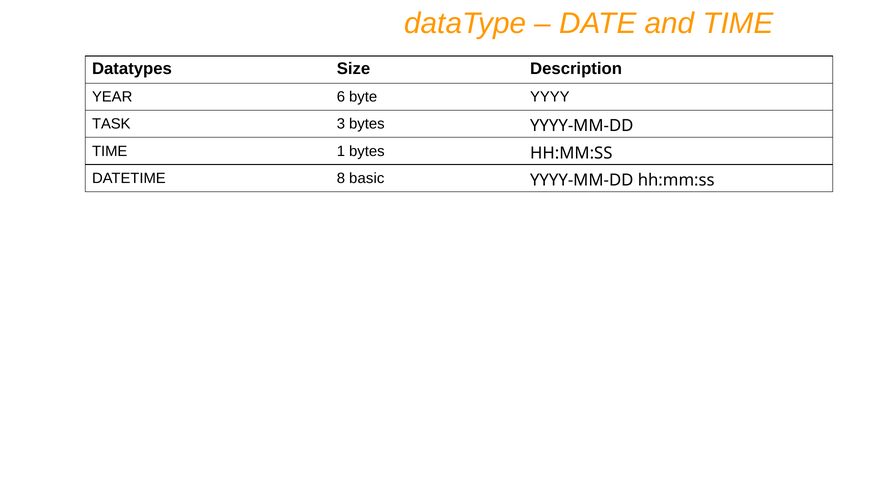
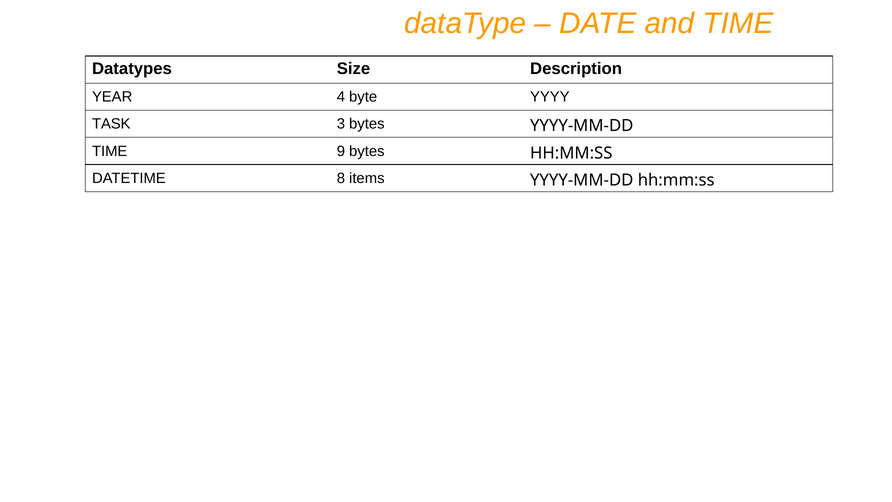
6: 6 -> 4
1: 1 -> 9
basic: basic -> items
